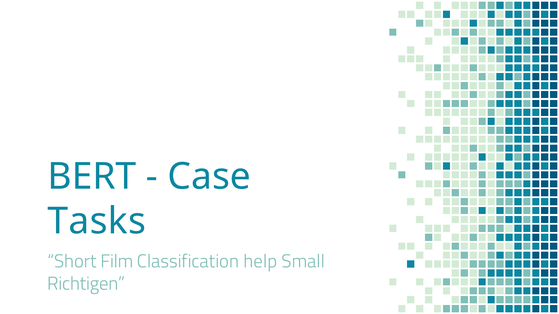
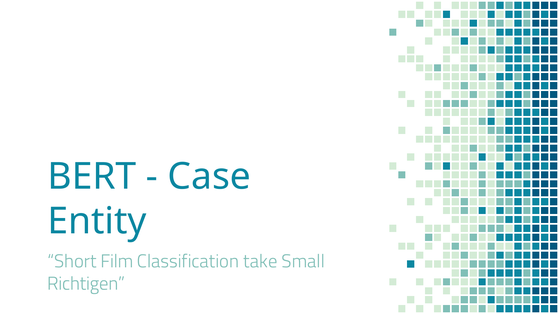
Tasks: Tasks -> Entity
help: help -> take
